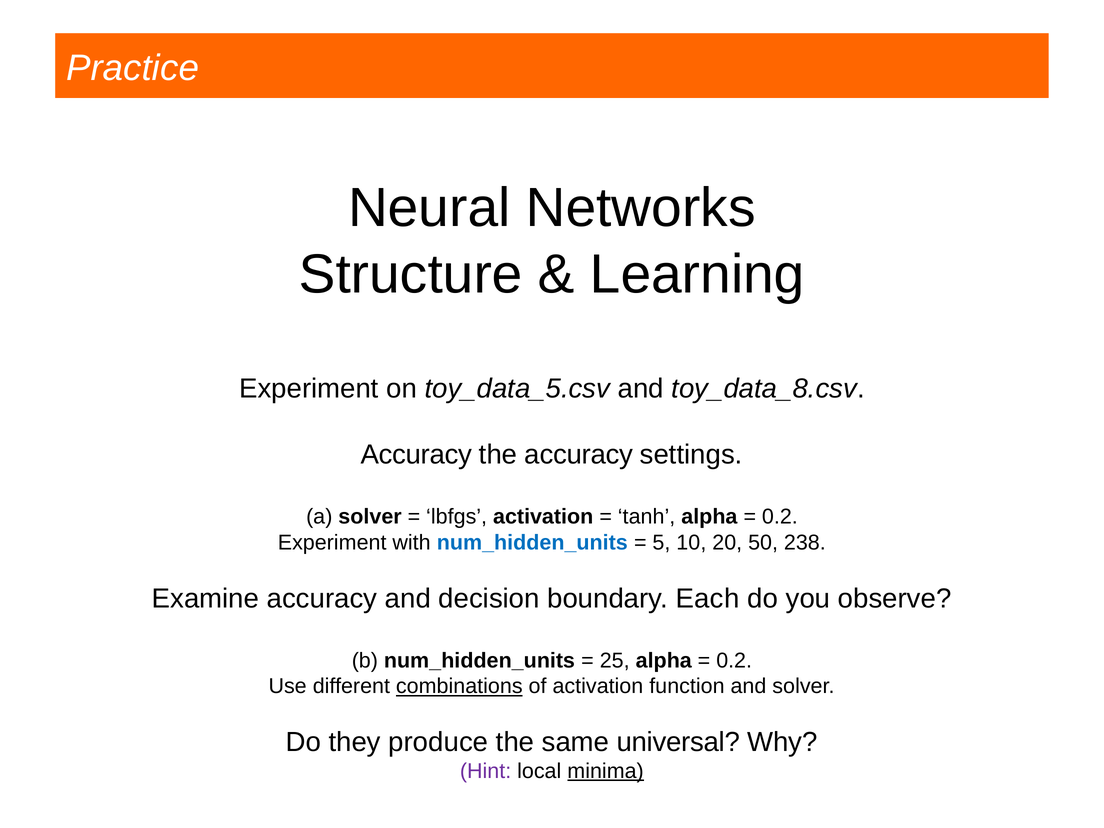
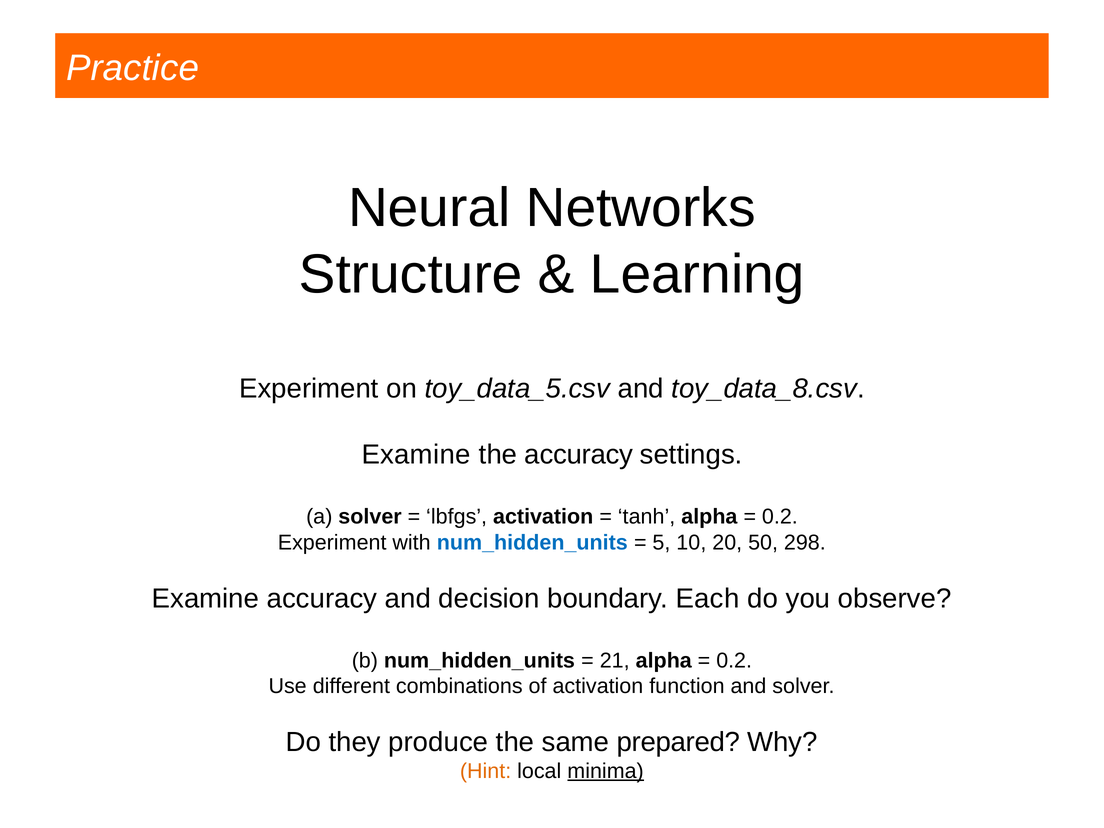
Accuracy at (416, 455): Accuracy -> Examine
238: 238 -> 298
25: 25 -> 21
combinations underline: present -> none
universal: universal -> prepared
Hint colour: purple -> orange
